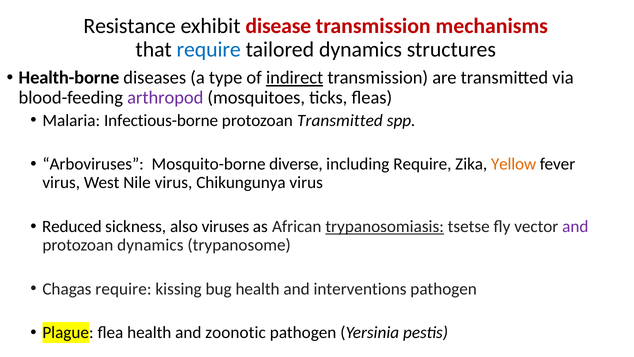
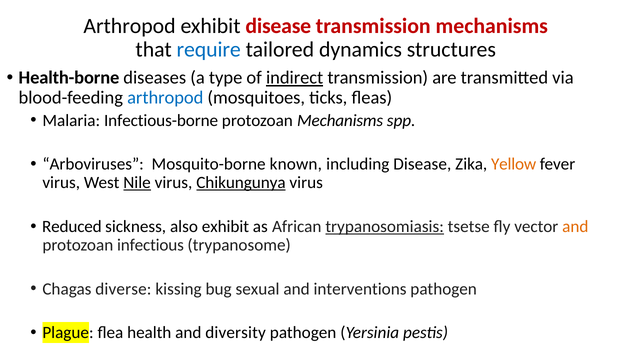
Resistance at (130, 26): Resistance -> Arthropod
arthropod at (165, 98) colour: purple -> blue
protozoan Transmitted: Transmitted -> Mechanisms
diverse: diverse -> known
including Require: Require -> Disease
Nile underline: none -> present
Chikungunya underline: none -> present
also viruses: viruses -> exhibit
and at (575, 226) colour: purple -> orange
protozoan dynamics: dynamics -> infectious
Chagas require: require -> diverse
bug health: health -> sexual
zoonotic: zoonotic -> diversity
